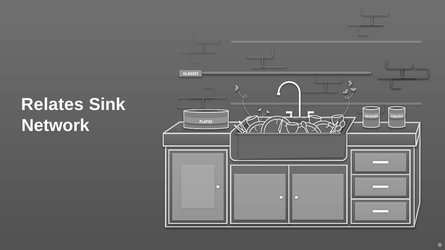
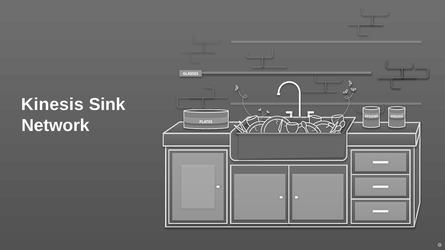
Relates: Relates -> Kinesis
